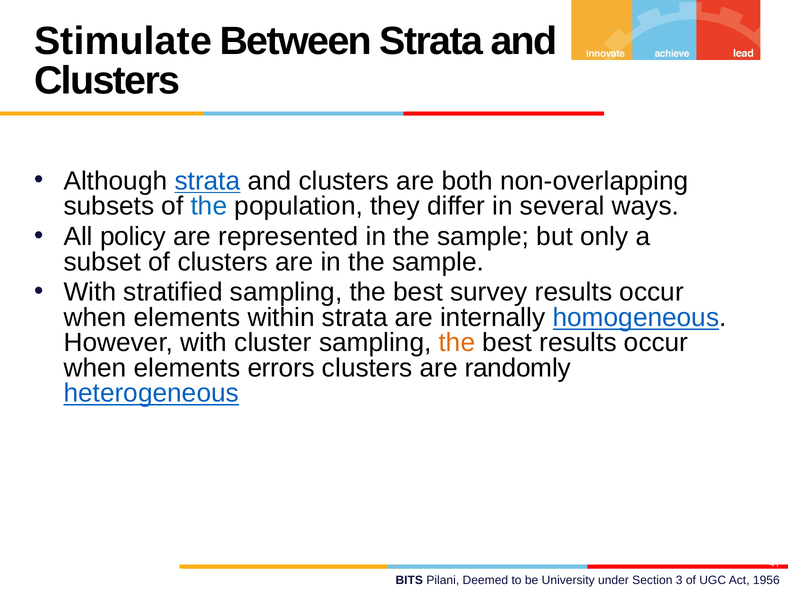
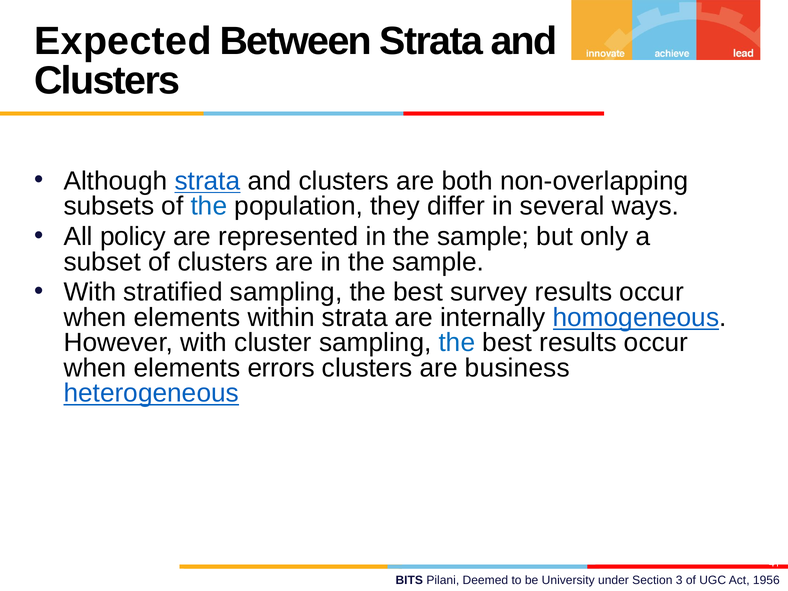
Stimulate: Stimulate -> Expected
the at (457, 343) colour: orange -> blue
randomly: randomly -> business
